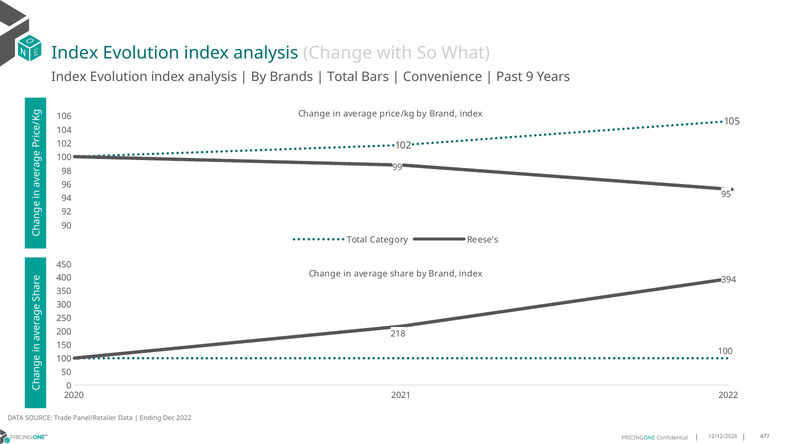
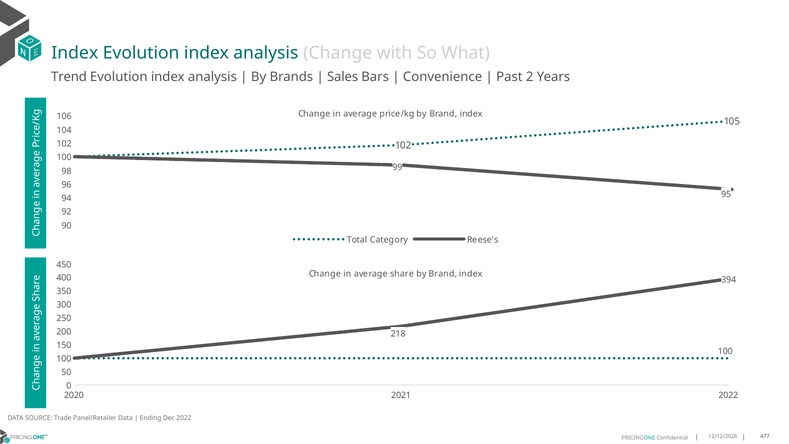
Index at (69, 77): Index -> Trend
Total at (343, 77): Total -> Sales
9: 9 -> 2
